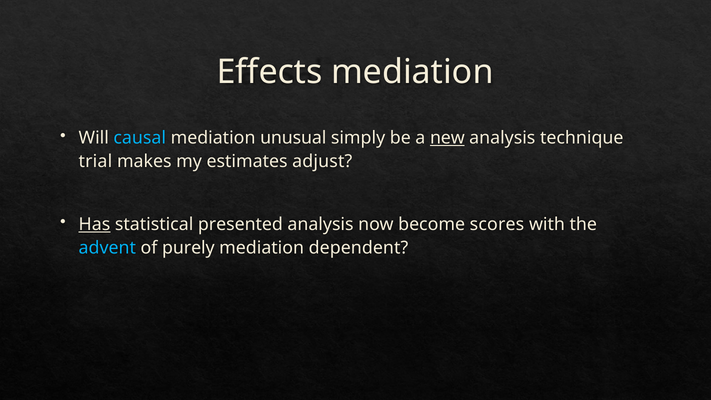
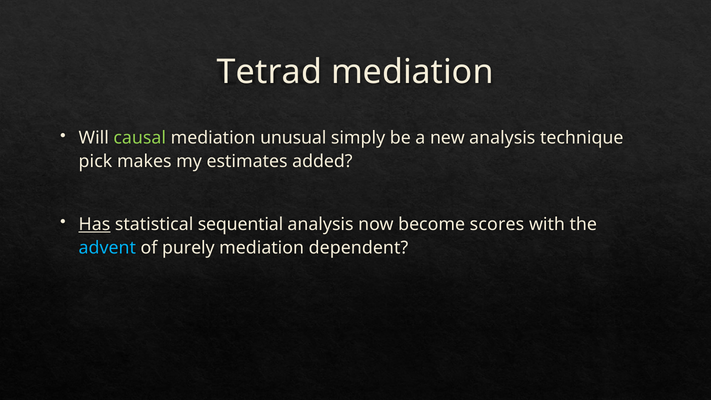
Effects: Effects -> Tetrad
causal colour: light blue -> light green
new underline: present -> none
trial: trial -> pick
adjust: adjust -> added
presented: presented -> sequential
